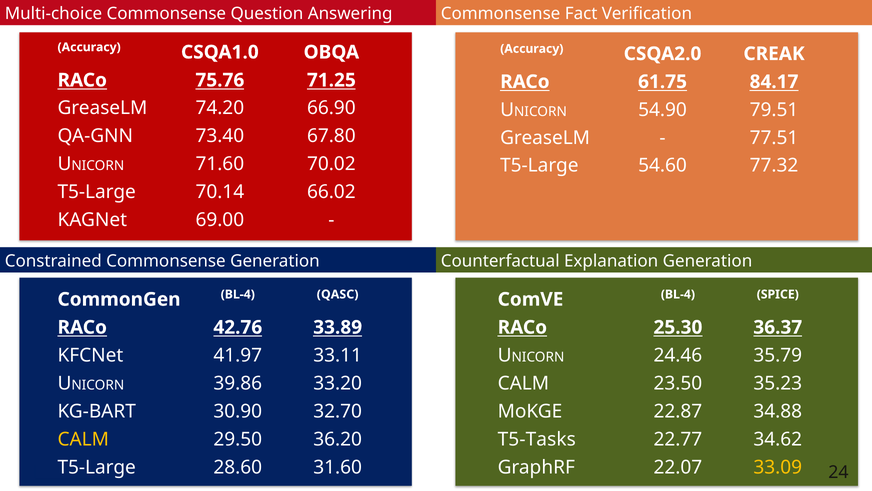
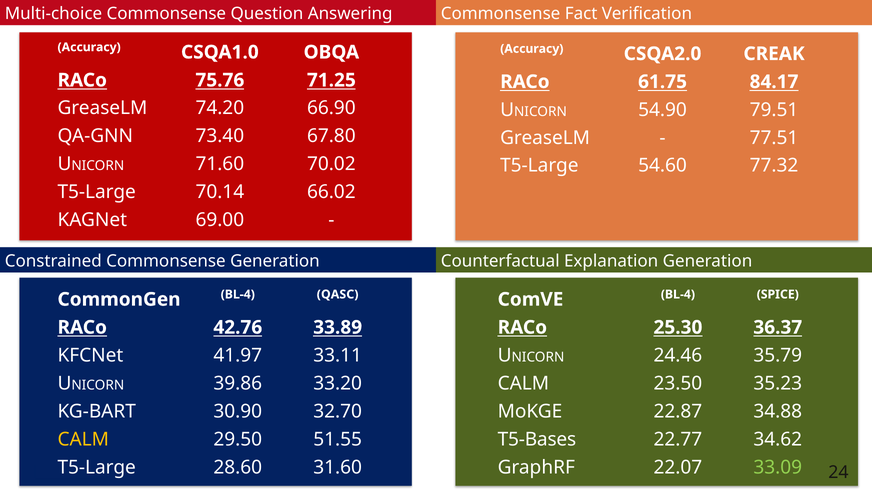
36.20: 36.20 -> 51.55
T5-Tasks: T5-Tasks -> T5-Bases
33.09 colour: yellow -> light green
